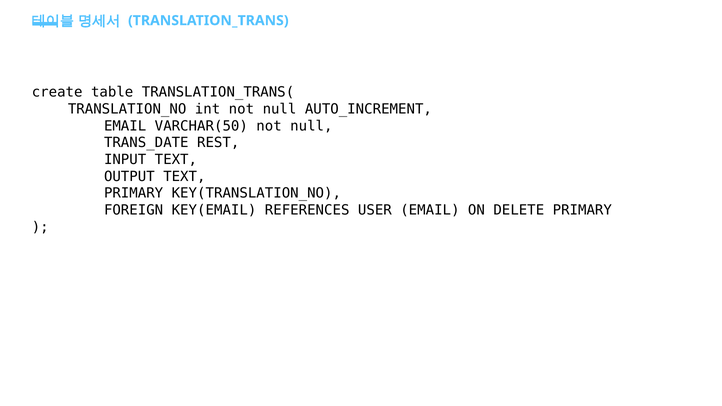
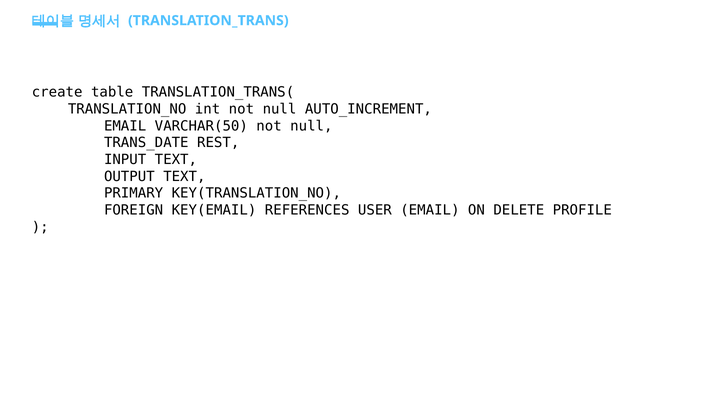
DELETE PRIMARY: PRIMARY -> PROFILE
